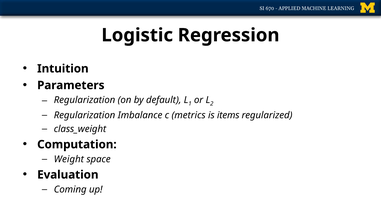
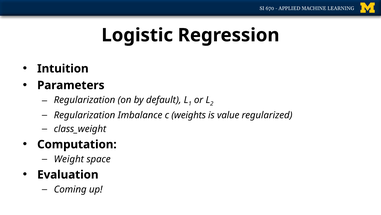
metrics: metrics -> weights
items: items -> value
